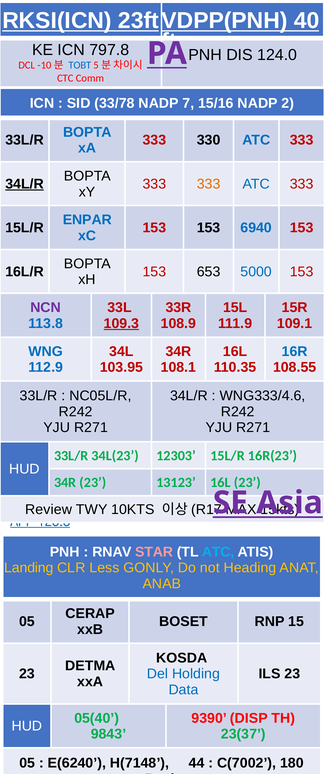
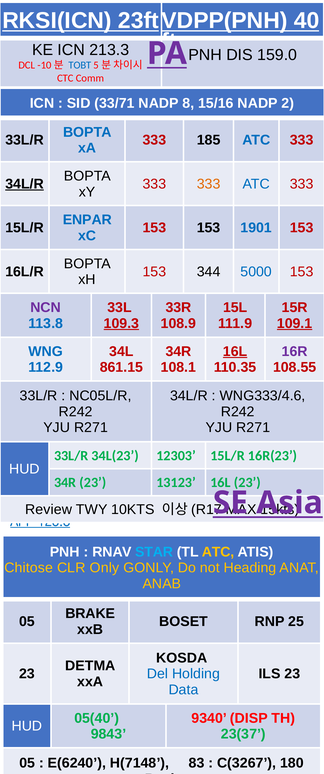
797.8: 797.8 -> 213.3
124.0: 124.0 -> 159.0
33/78: 33/78 -> 33/71
7: 7 -> 8
330: 330 -> 185
6940: 6940 -> 1901
653: 653 -> 344
109.1 underline: none -> present
16L at (235, 352) underline: none -> present
16R colour: blue -> purple
103.95: 103.95 -> 861.15
STAR colour: pink -> light blue
ATC at (218, 553) colour: light blue -> yellow
Landing: Landing -> Chitose
Less: Less -> Only
CERAP: CERAP -> BRAKE
15: 15 -> 25
9390: 9390 -> 9340
44: 44 -> 83
C(7002: C(7002 -> C(3267
